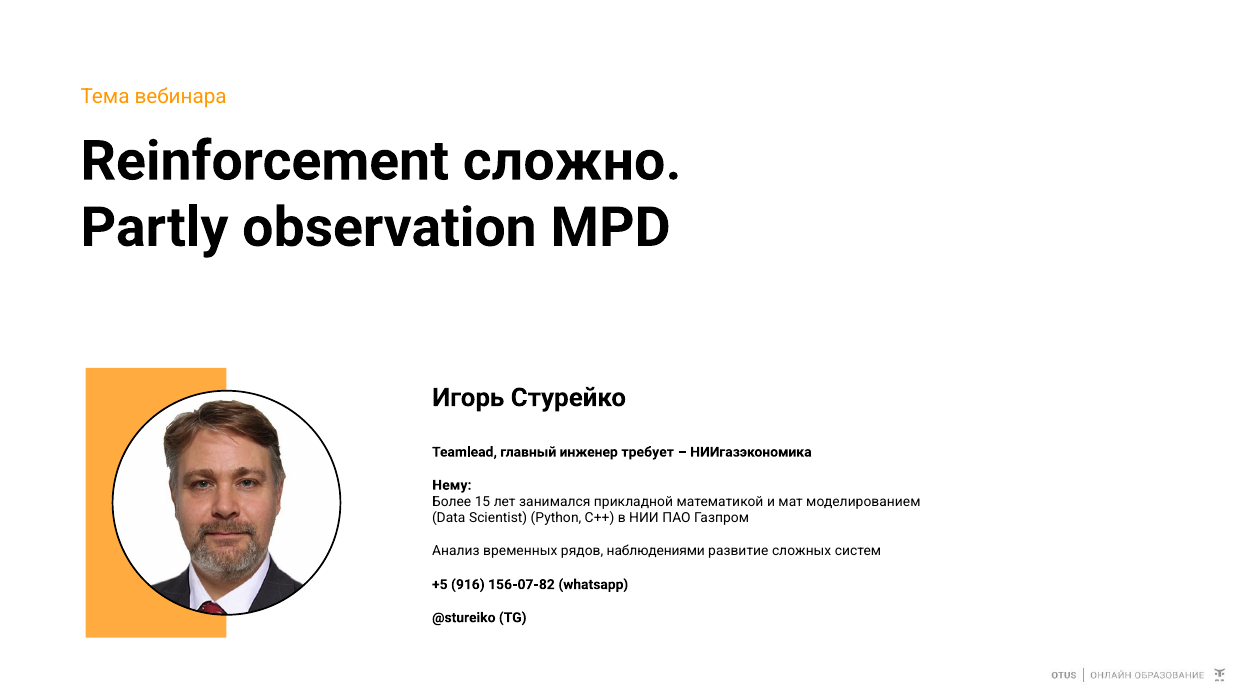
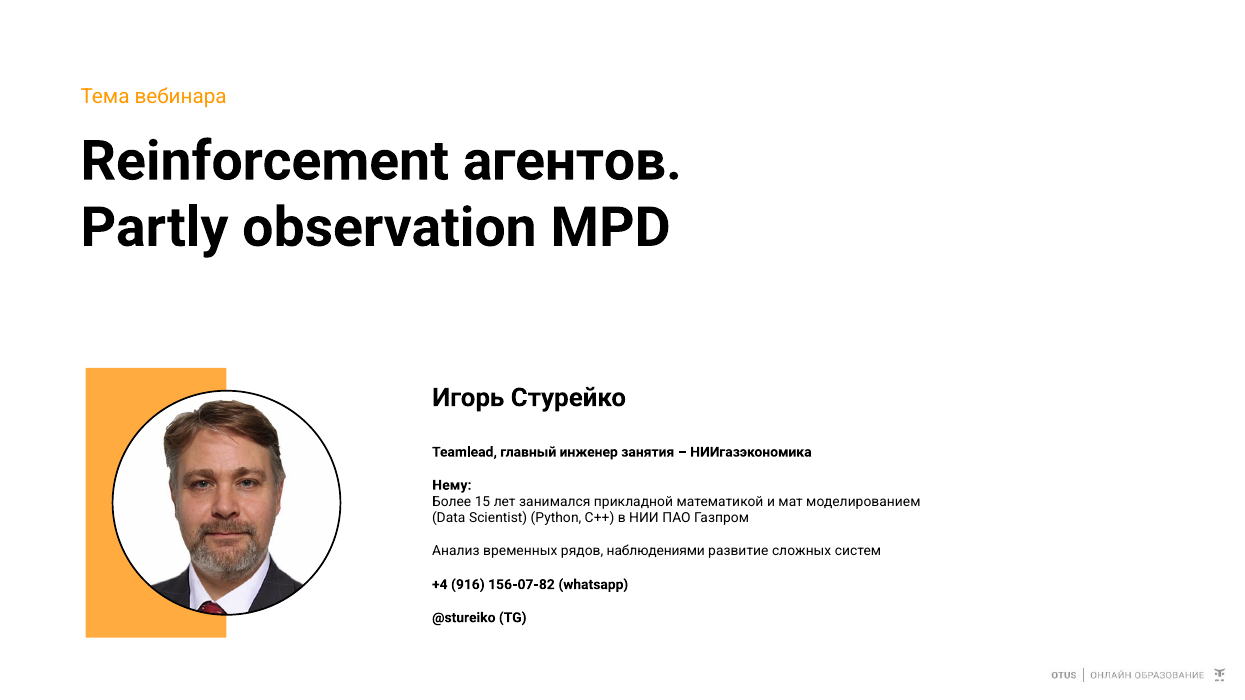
сложно: сложно -> агентов
требует: требует -> занятия
+5: +5 -> +4
